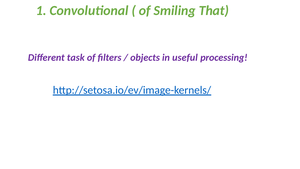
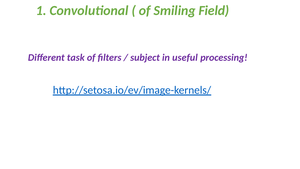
That: That -> Field
objects: objects -> subject
